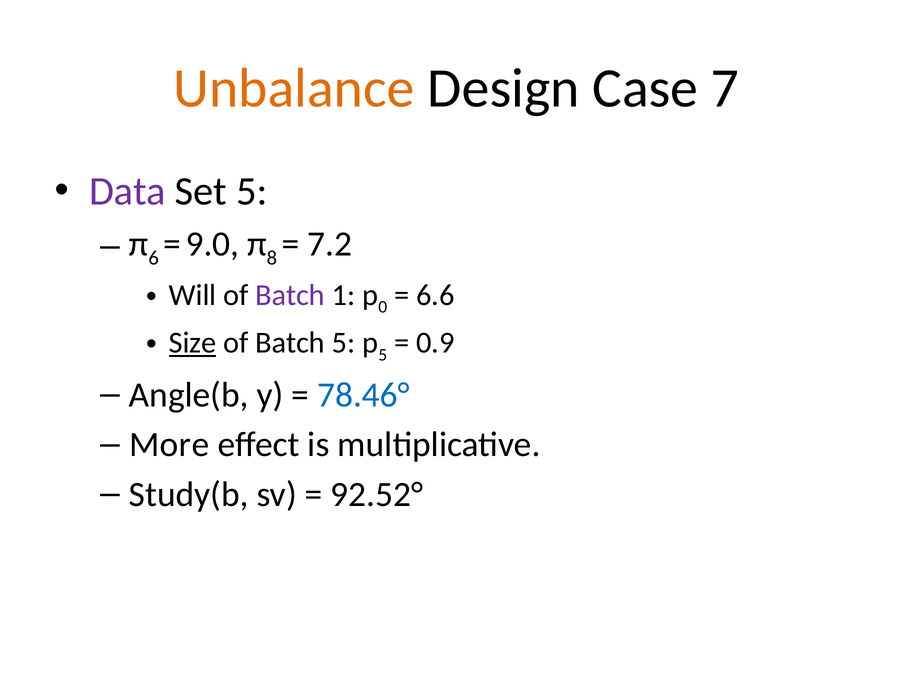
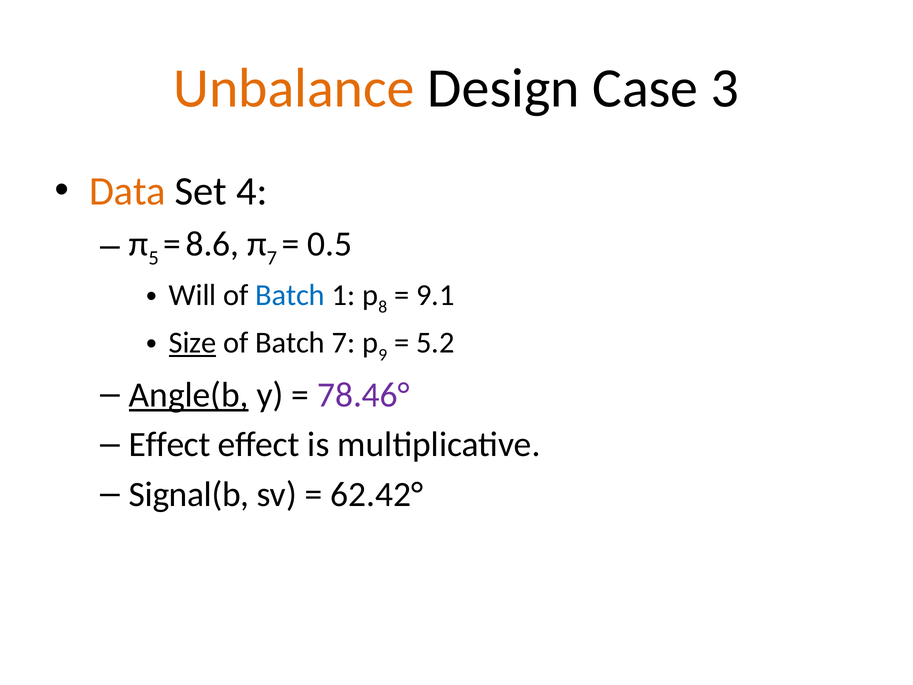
7: 7 -> 3
Data colour: purple -> orange
Set 5: 5 -> 4
6: 6 -> 5
9.0: 9.0 -> 8.6
8 at (272, 258): 8 -> 7
7.2: 7.2 -> 0.5
Batch at (290, 295) colour: purple -> blue
0: 0 -> 8
6.6: 6.6 -> 9.1
Batch 5: 5 -> 7
5 at (383, 355): 5 -> 9
0.9: 0.9 -> 5.2
Angle(b underline: none -> present
78.46° colour: blue -> purple
More at (169, 445): More -> Effect
Study(b: Study(b -> Signal(b
92.52°: 92.52° -> 62.42°
